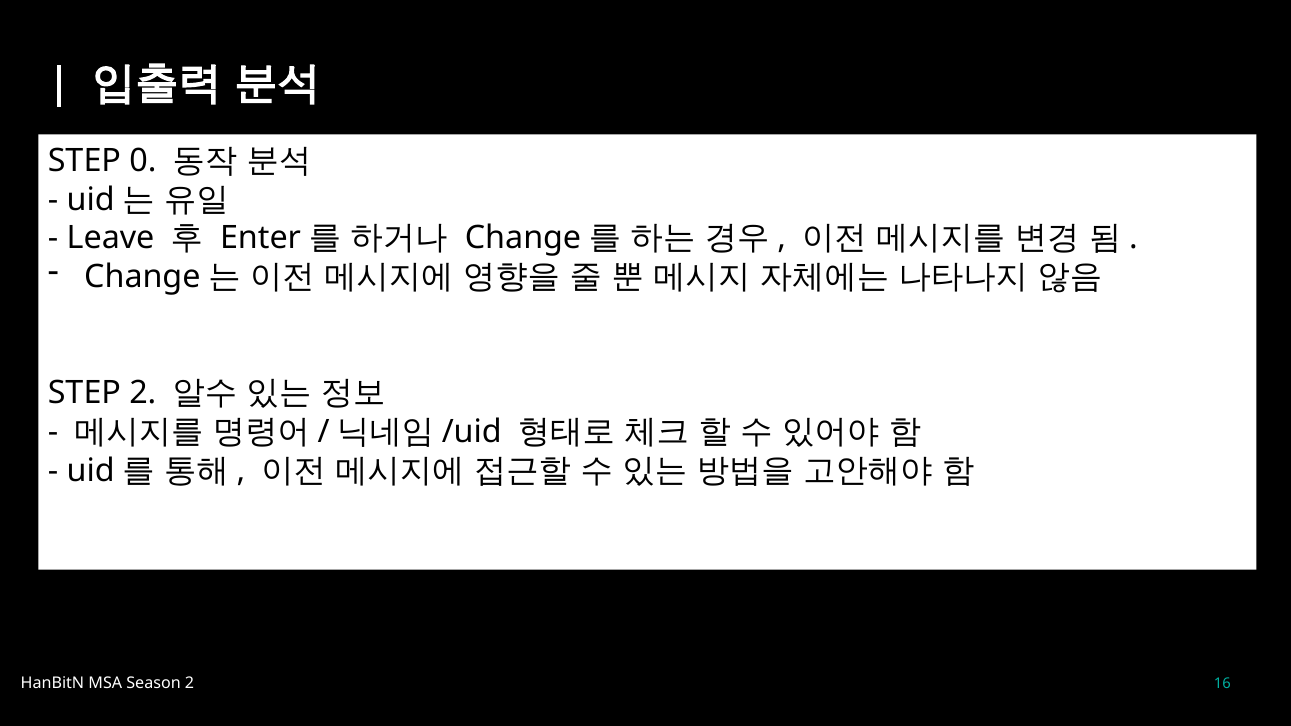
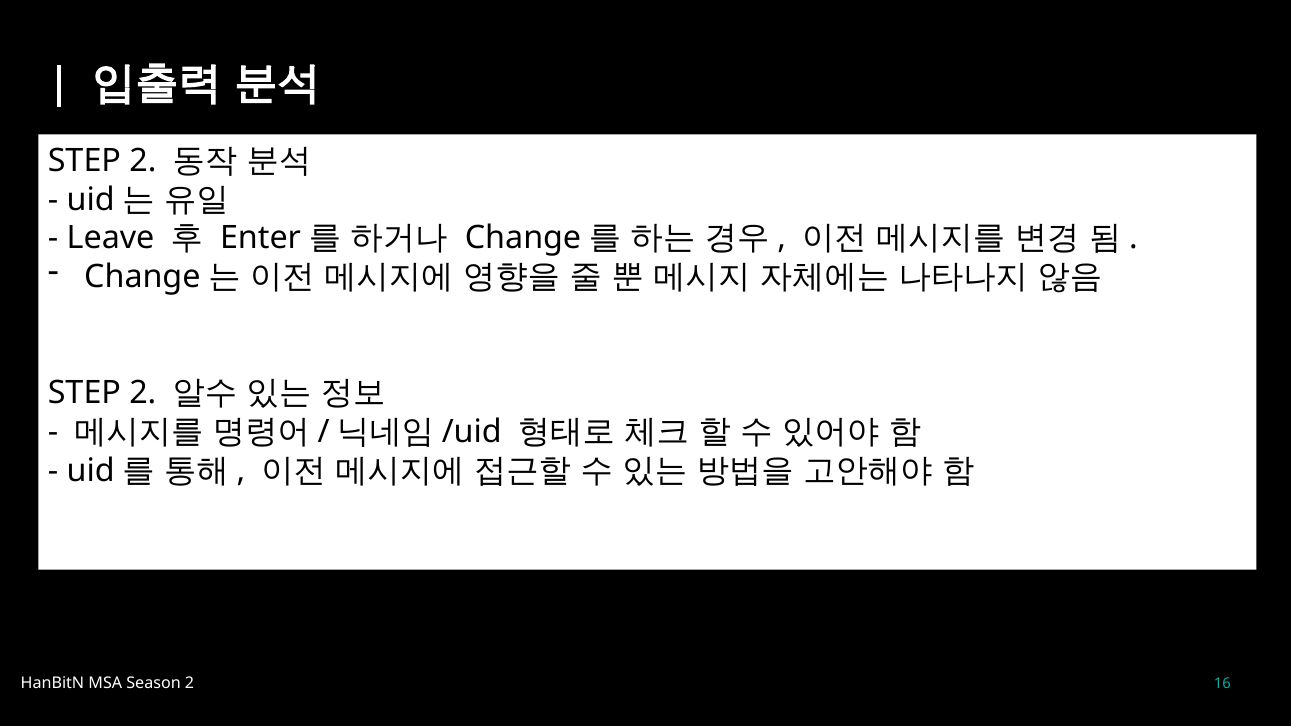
0 at (143, 161): 0 -> 2
